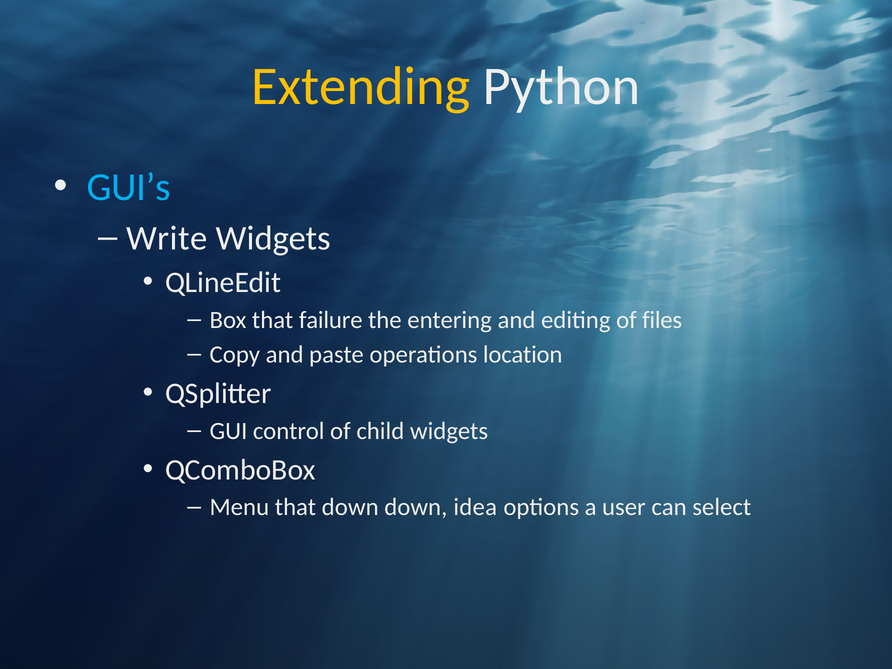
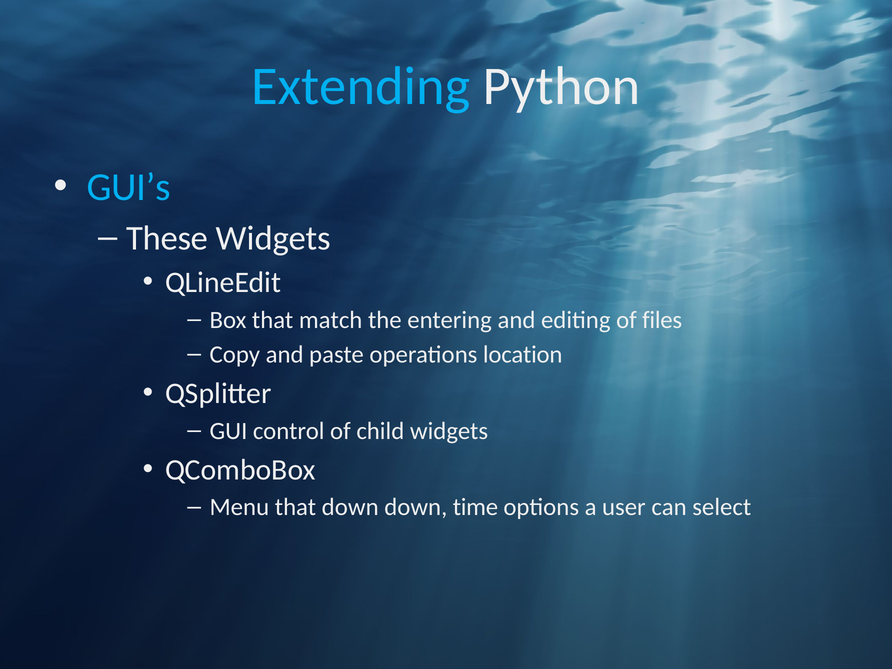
Extending colour: yellow -> light blue
Write: Write -> These
failure: failure -> match
idea: idea -> time
